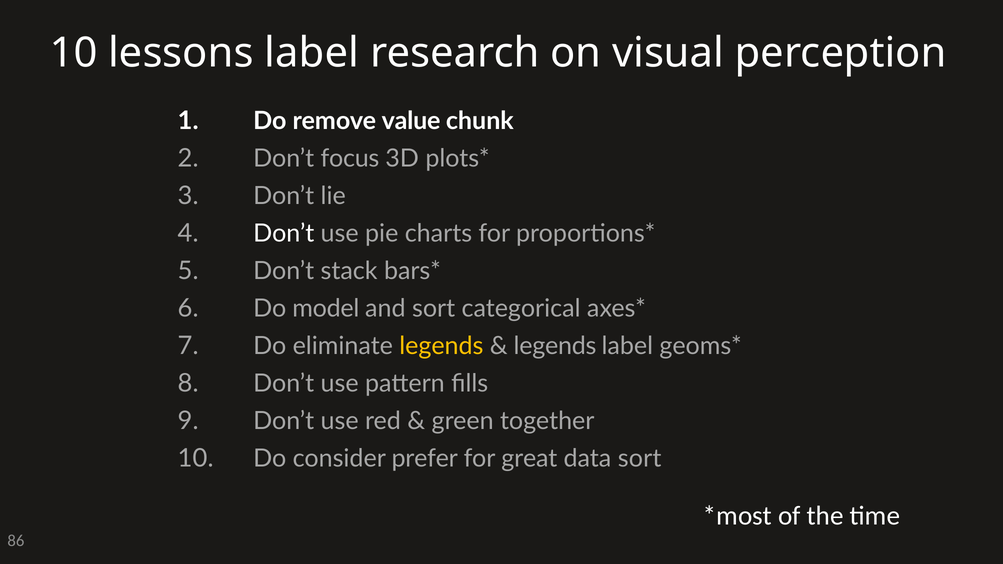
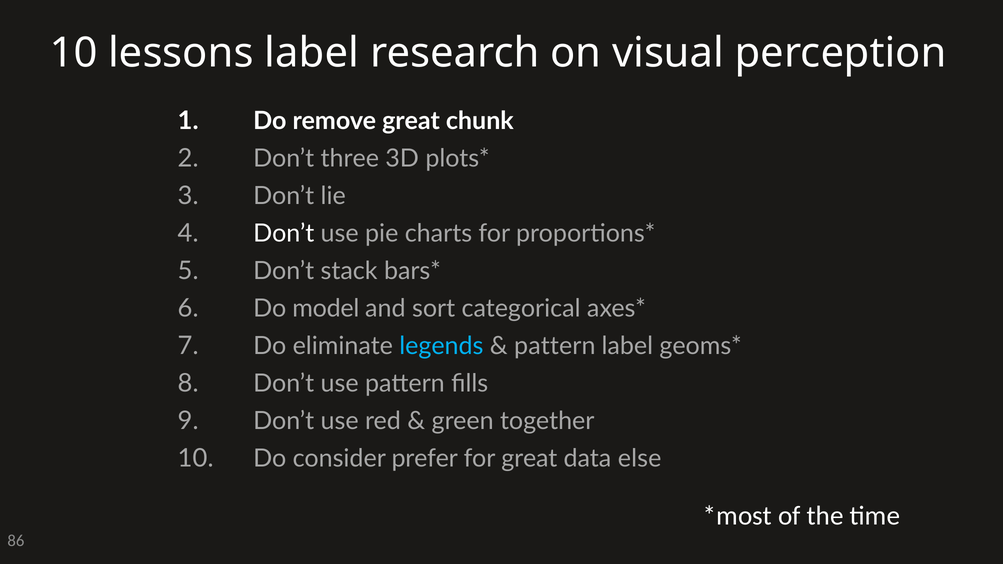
remove value: value -> great
focus: focus -> three
legends at (441, 346) colour: yellow -> light blue
legends at (555, 346): legends -> pattern
data sort: sort -> else
